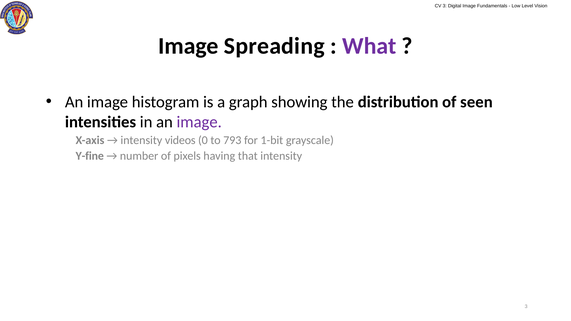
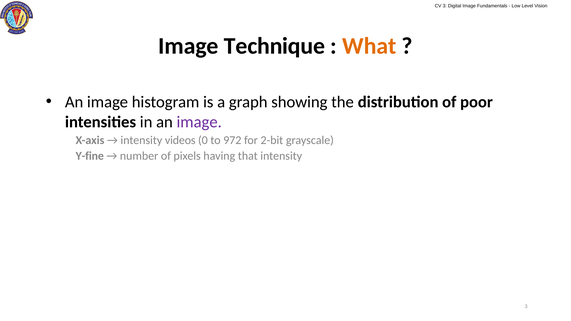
Spreading: Spreading -> Technique
What colour: purple -> orange
seen: seen -> poor
793: 793 -> 972
1-bit: 1-bit -> 2-bit
